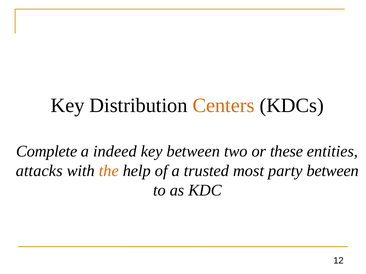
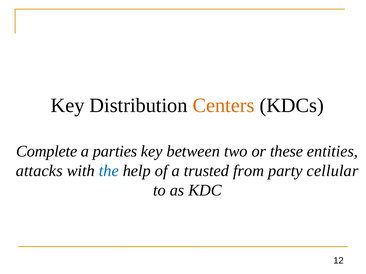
indeed: indeed -> parties
the colour: orange -> blue
most: most -> from
party between: between -> cellular
